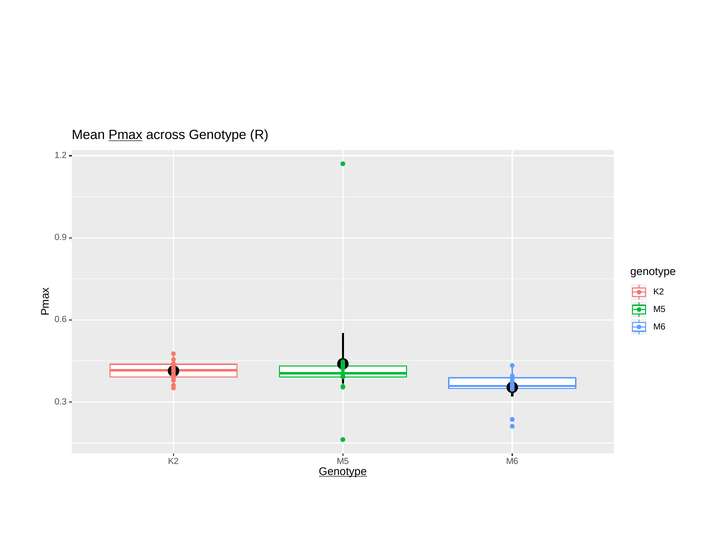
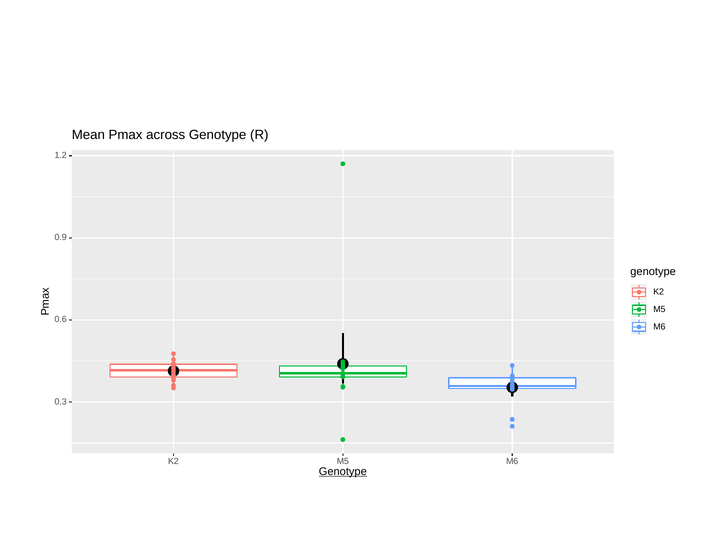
Pmax underline: present -> none
